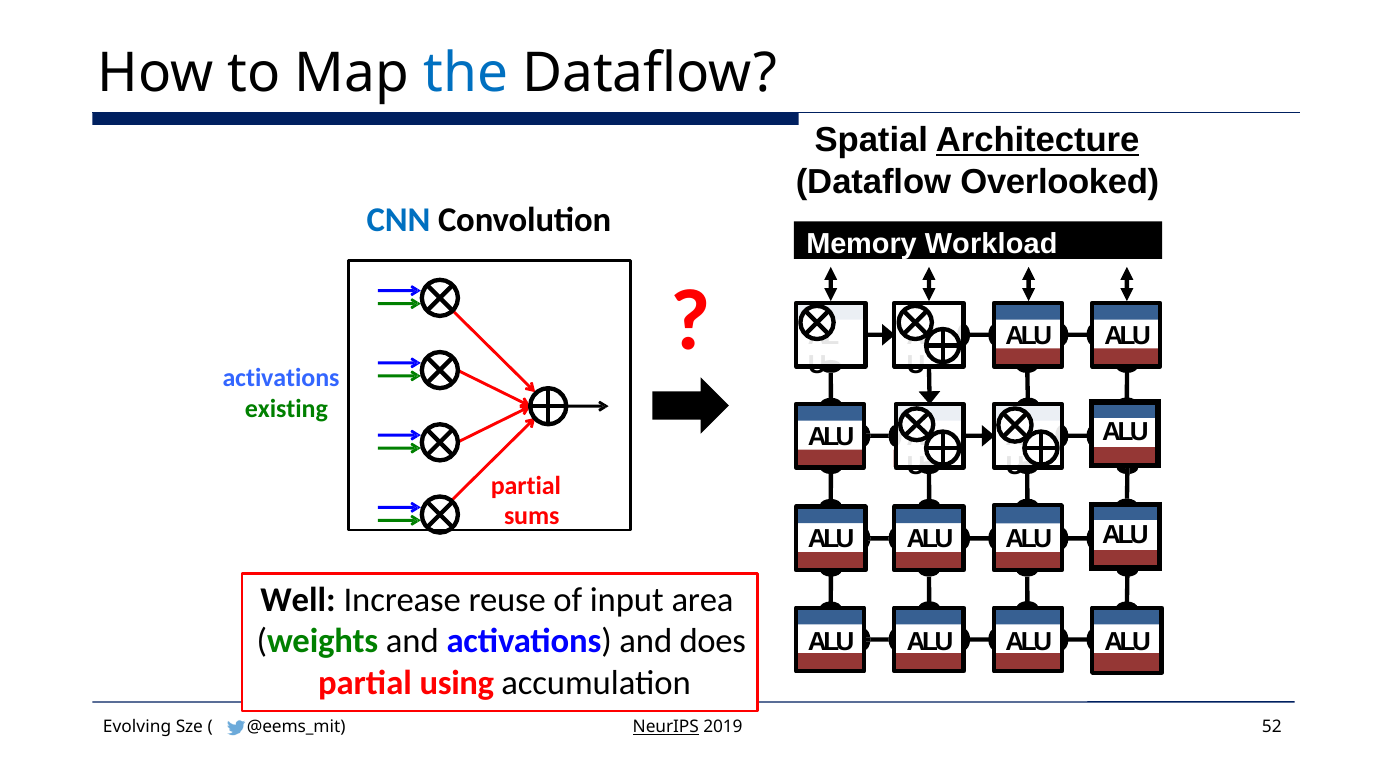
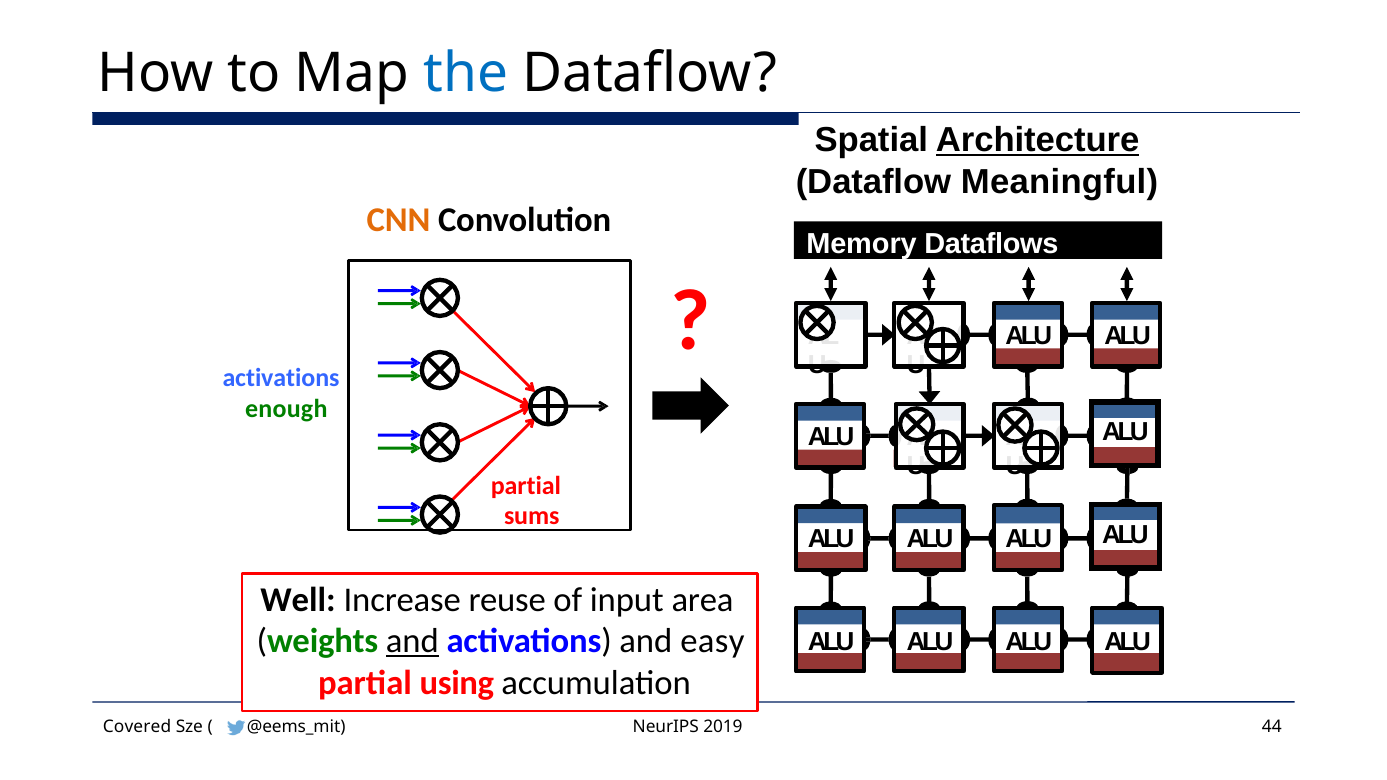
Overlooked: Overlooked -> Meaningful
CNN colour: blue -> orange
Workload: Workload -> Dataflows
existing: existing -> enough
and at (412, 641) underline: none -> present
does: does -> easy
Evolving: Evolving -> Covered
NeurIPS underline: present -> none
52: 52 -> 44
